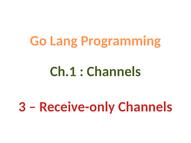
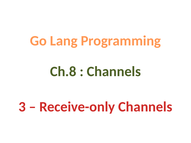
Ch.1: Ch.1 -> Ch.8
